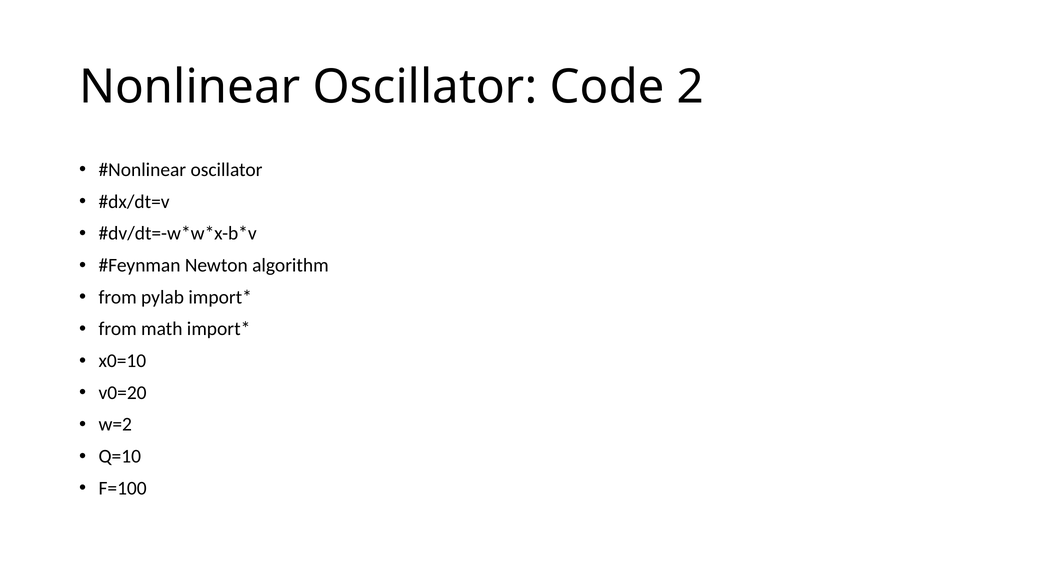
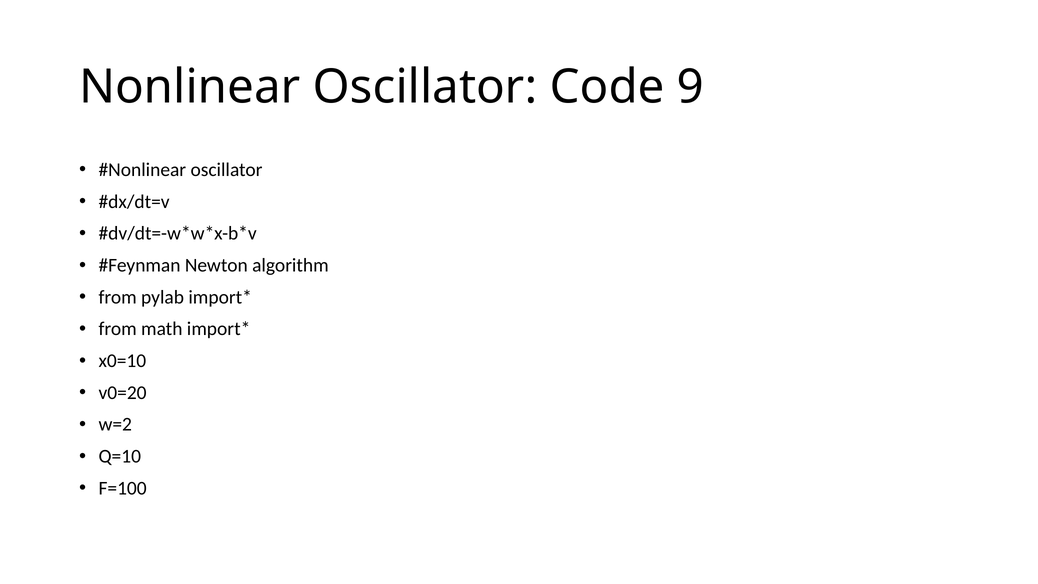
2: 2 -> 9
